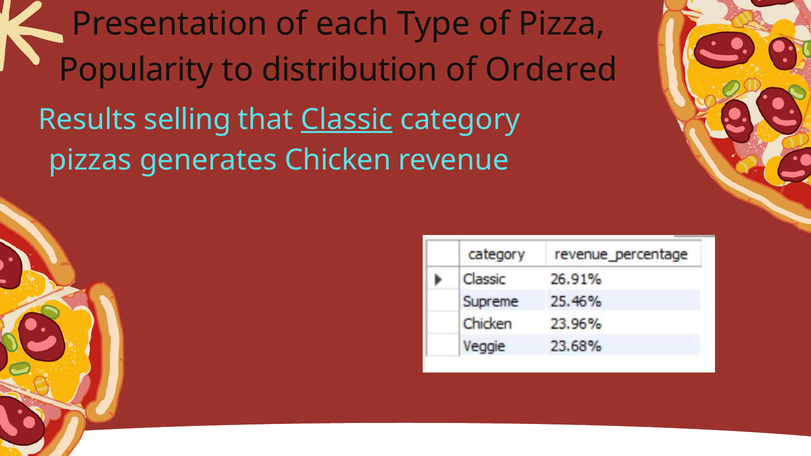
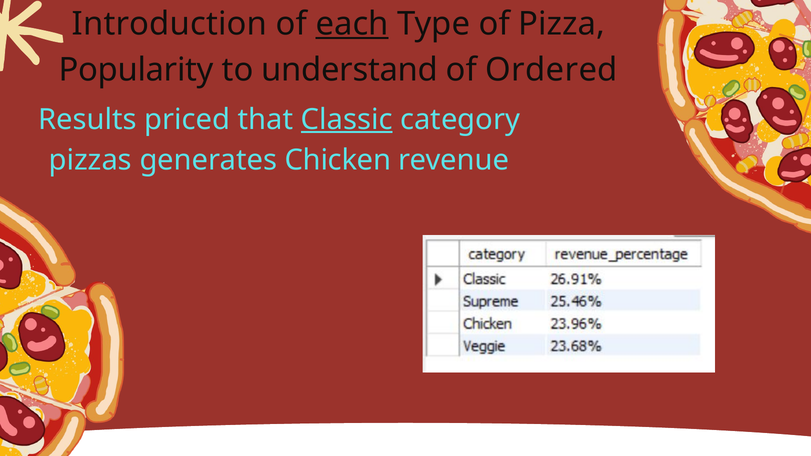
Presentation: Presentation -> Introduction
each underline: none -> present
distribution: distribution -> understand
selling: selling -> priced
